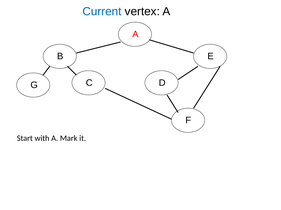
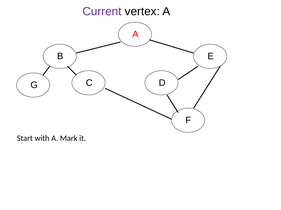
Current colour: blue -> purple
